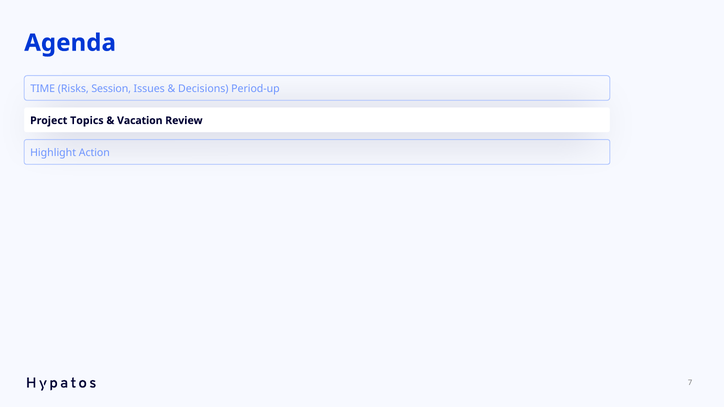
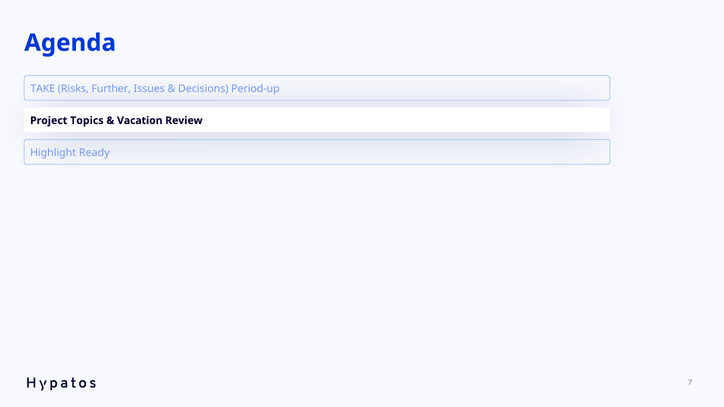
TIME: TIME -> TAKE
Session: Session -> Further
Action: Action -> Ready
